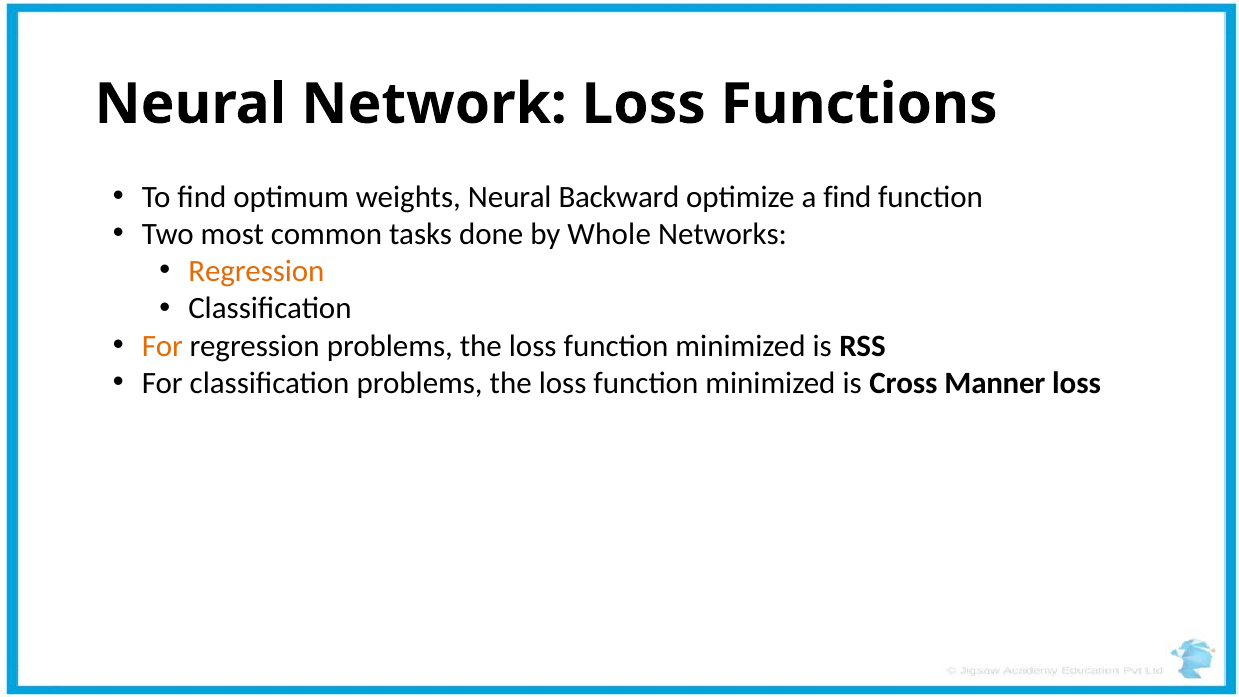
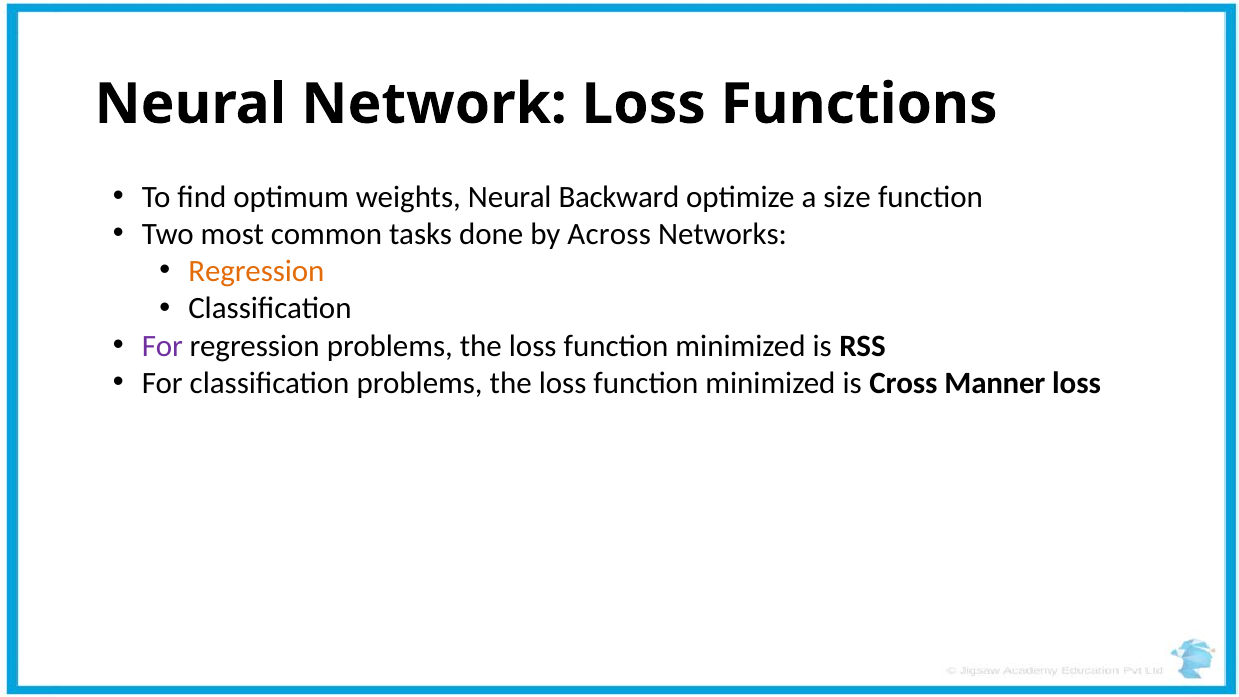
a find: find -> size
Whole: Whole -> Across
For at (162, 346) colour: orange -> purple
